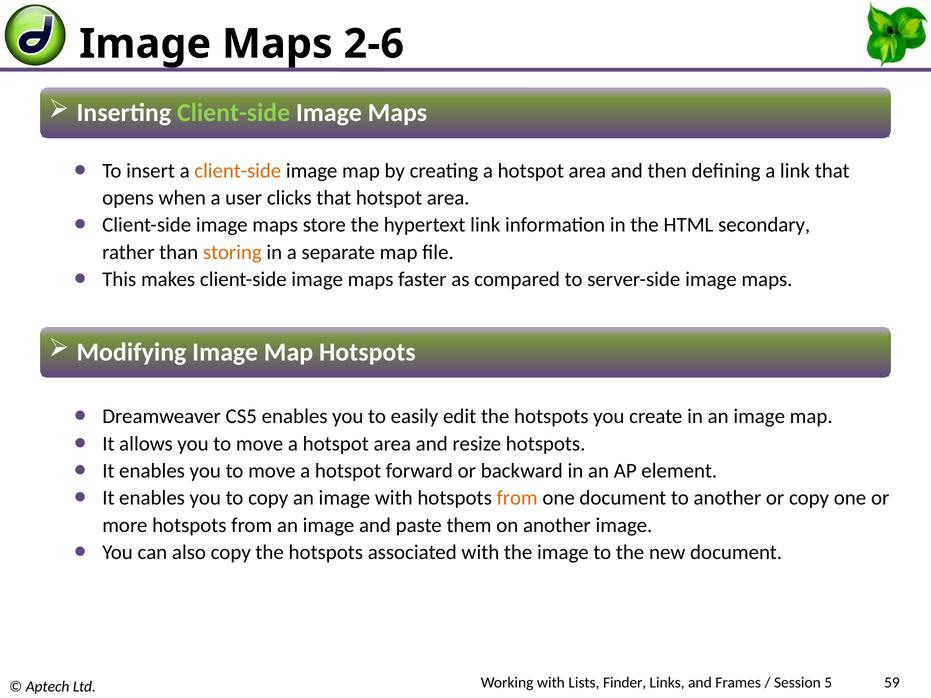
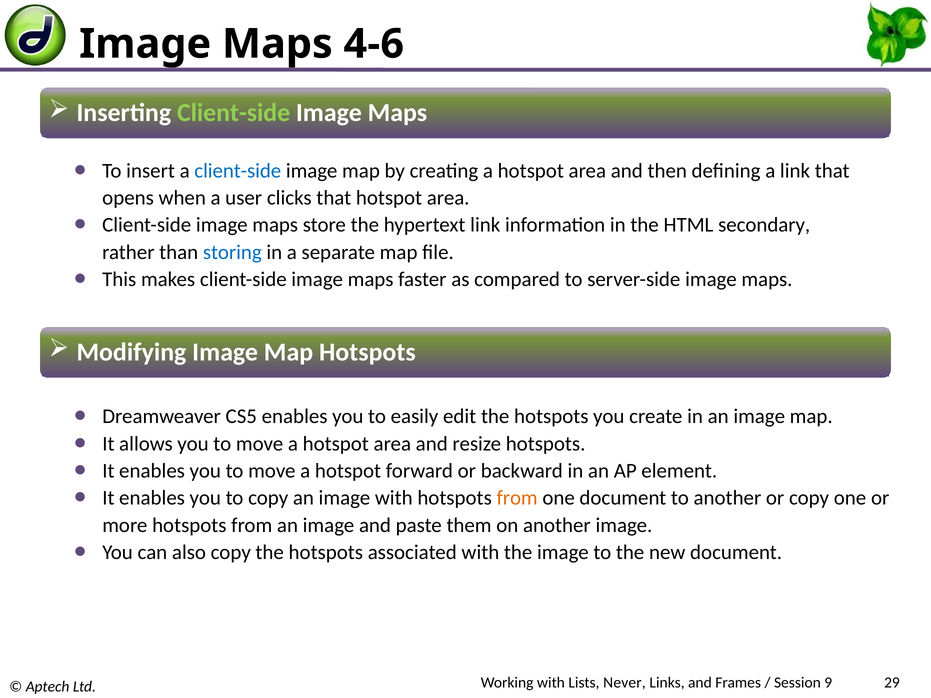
2-6: 2-6 -> 4-6
client-side at (238, 171) colour: orange -> blue
storing colour: orange -> blue
Finder: Finder -> Never
5: 5 -> 9
59: 59 -> 29
